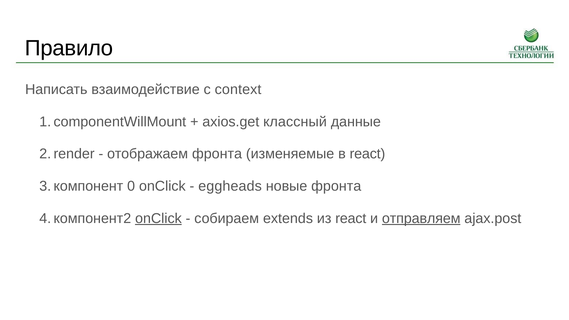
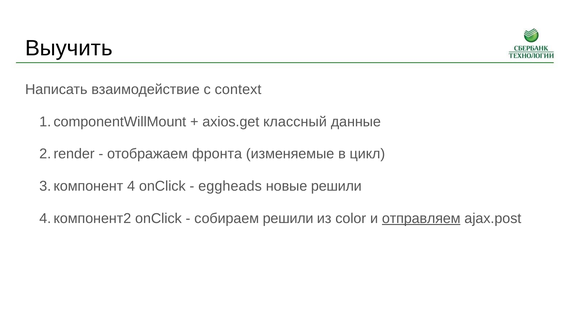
Правило: Правило -> Выучить
в react: react -> цикл
0: 0 -> 4
новые фронта: фронта -> решили
onClick at (158, 219) underline: present -> none
собираем extends: extends -> решили
из react: react -> color
